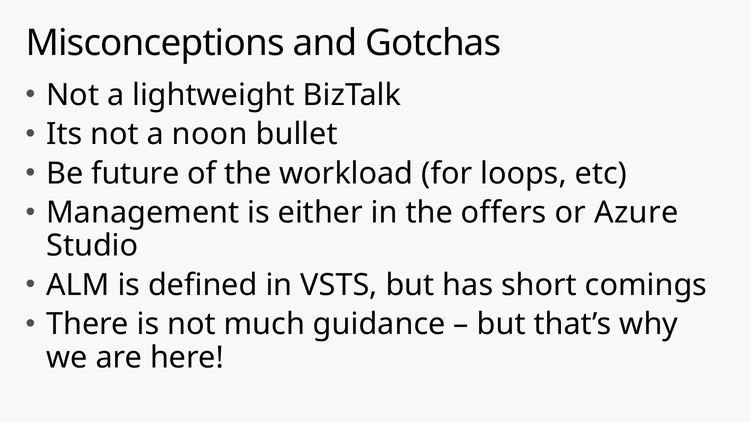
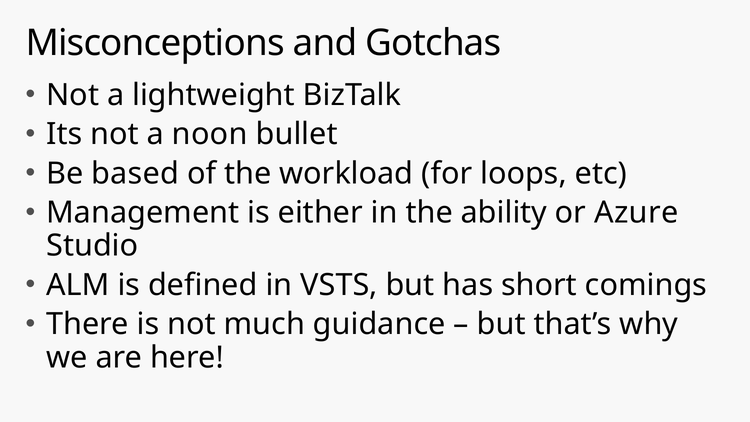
future: future -> based
offers: offers -> ability
